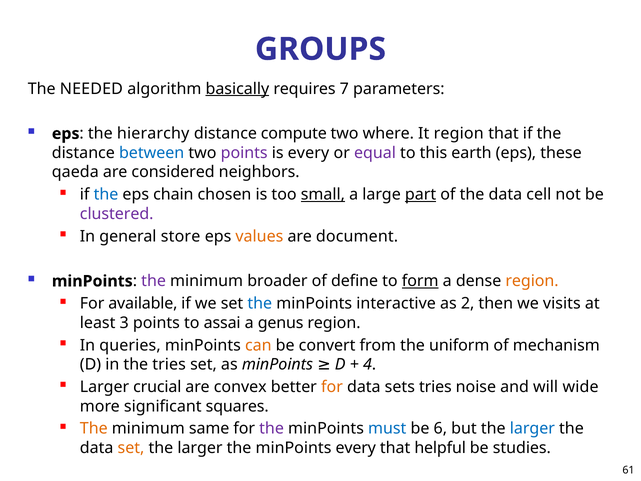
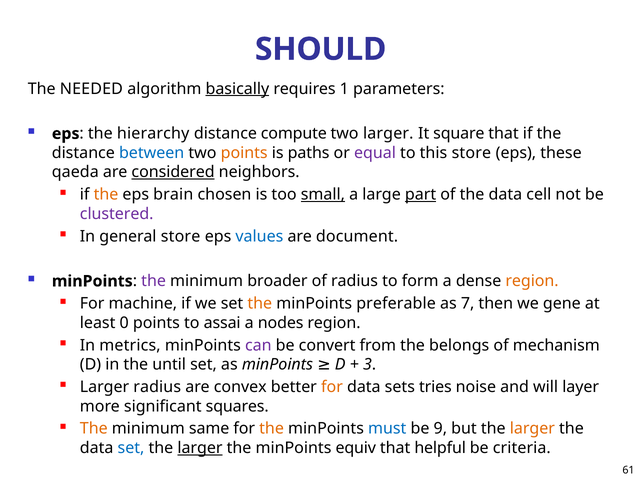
GROUPS: GROUPS -> SHOULD
7: 7 -> 1
two where: where -> larger
It region: region -> square
points at (244, 153) colour: purple -> orange
is every: every -> paths
this earth: earth -> store
considered underline: none -> present
the at (106, 194) colour: blue -> orange
chain: chain -> brain
values colour: orange -> blue
of define: define -> radius
form underline: present -> none
available: available -> machine
the at (260, 303) colour: blue -> orange
interactive: interactive -> preferable
2: 2 -> 7
visits: visits -> gene
3: 3 -> 0
genus: genus -> nodes
queries: queries -> metrics
can colour: orange -> purple
uniform: uniform -> belongs
the tries: tries -> until
4: 4 -> 3
Larger crucial: crucial -> radius
wide: wide -> layer
the at (272, 428) colour: purple -> orange
6: 6 -> 9
larger at (532, 428) colour: blue -> orange
set at (131, 448) colour: orange -> blue
larger at (200, 448) underline: none -> present
minPoints every: every -> equiv
studies: studies -> criteria
